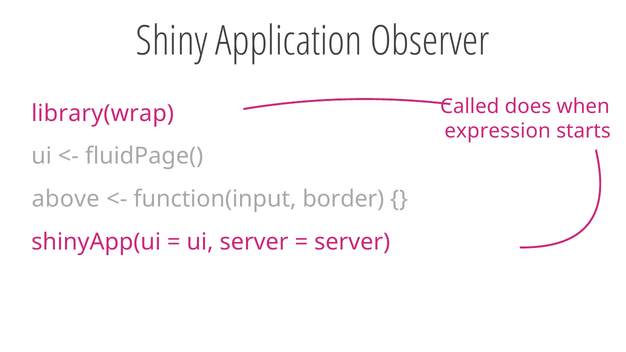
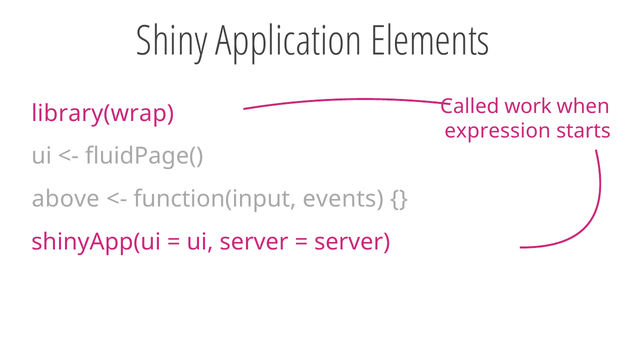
Observer: Observer -> Elements
does: does -> work
border: border -> events
